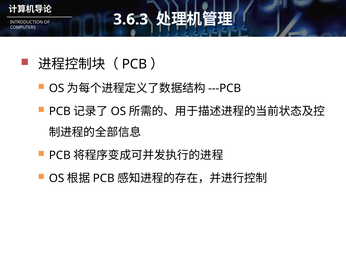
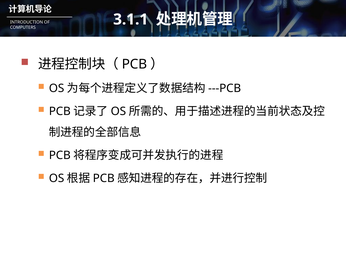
3.6.3: 3.6.3 -> 3.1.1
